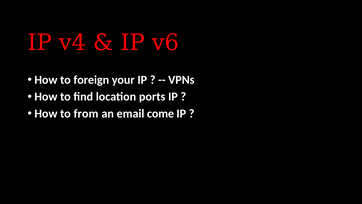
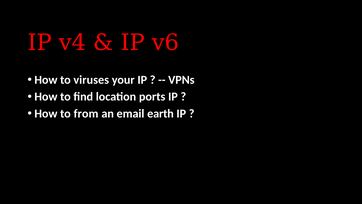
foreign: foreign -> viruses
come: come -> earth
